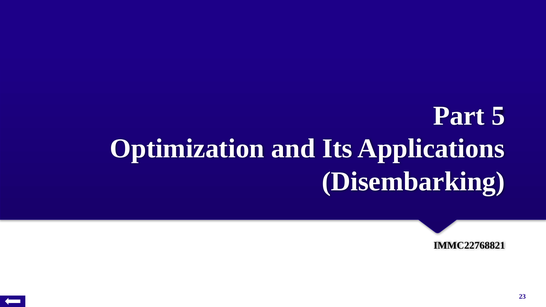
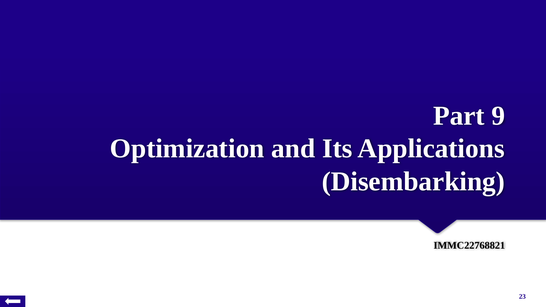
5: 5 -> 9
